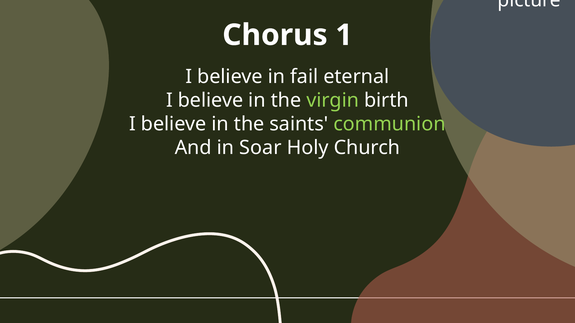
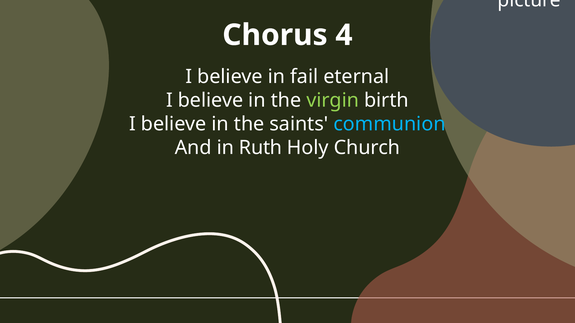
1: 1 -> 4
communion colour: light green -> light blue
Soar: Soar -> Ruth
